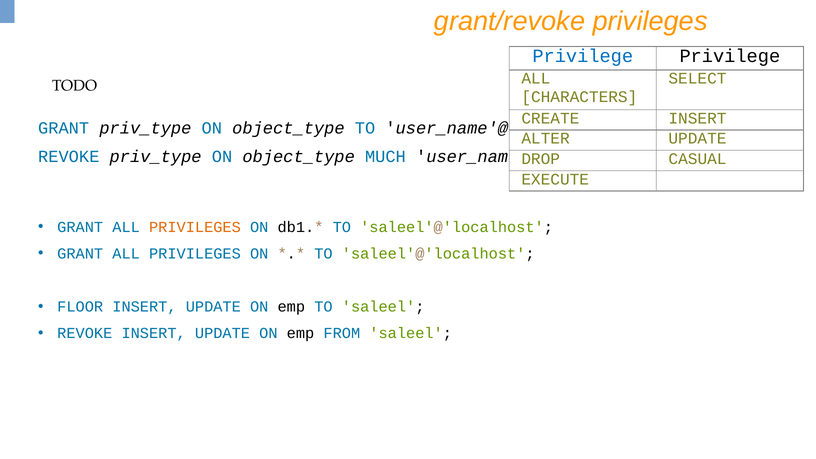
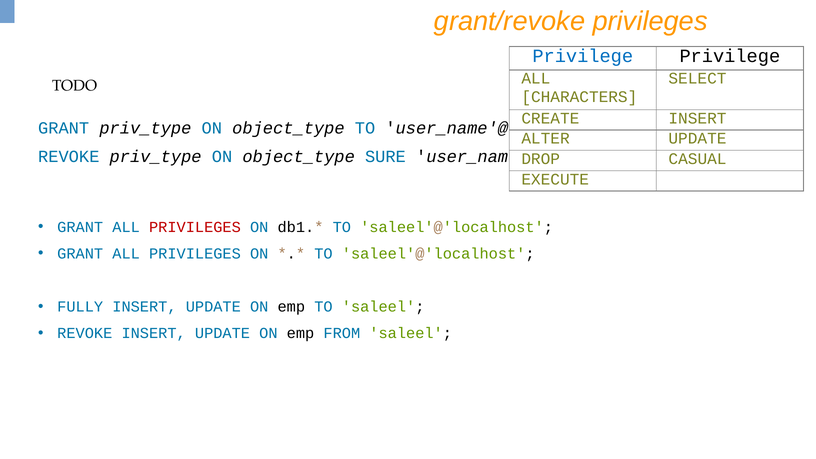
MUCH: MUCH -> SURE
PRIVILEGES at (195, 227) colour: orange -> red
FLOOR: FLOOR -> FULLY
